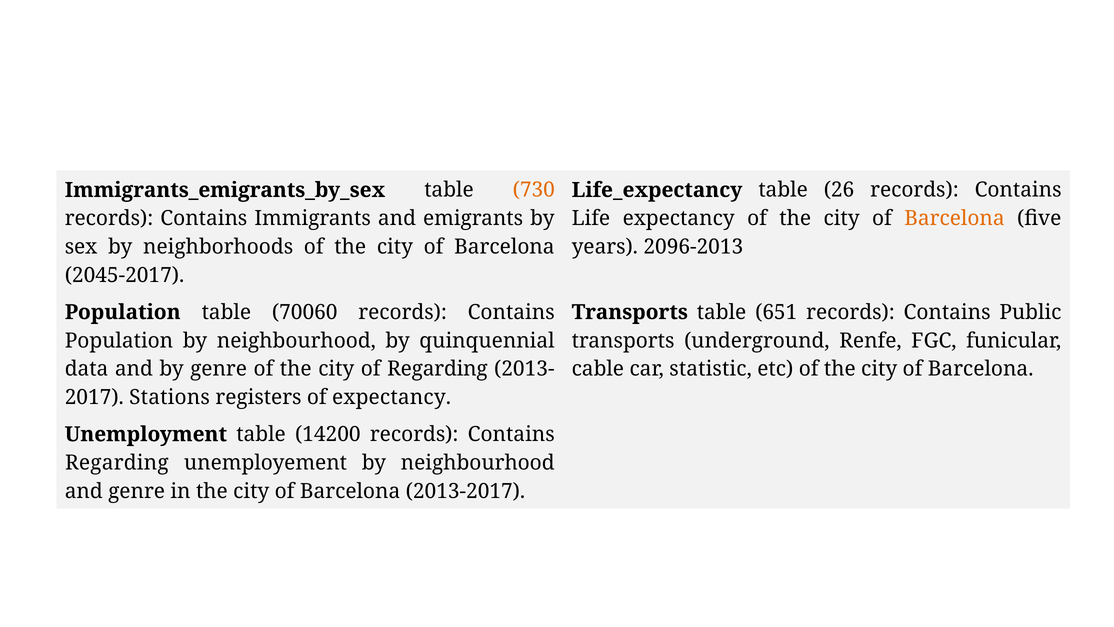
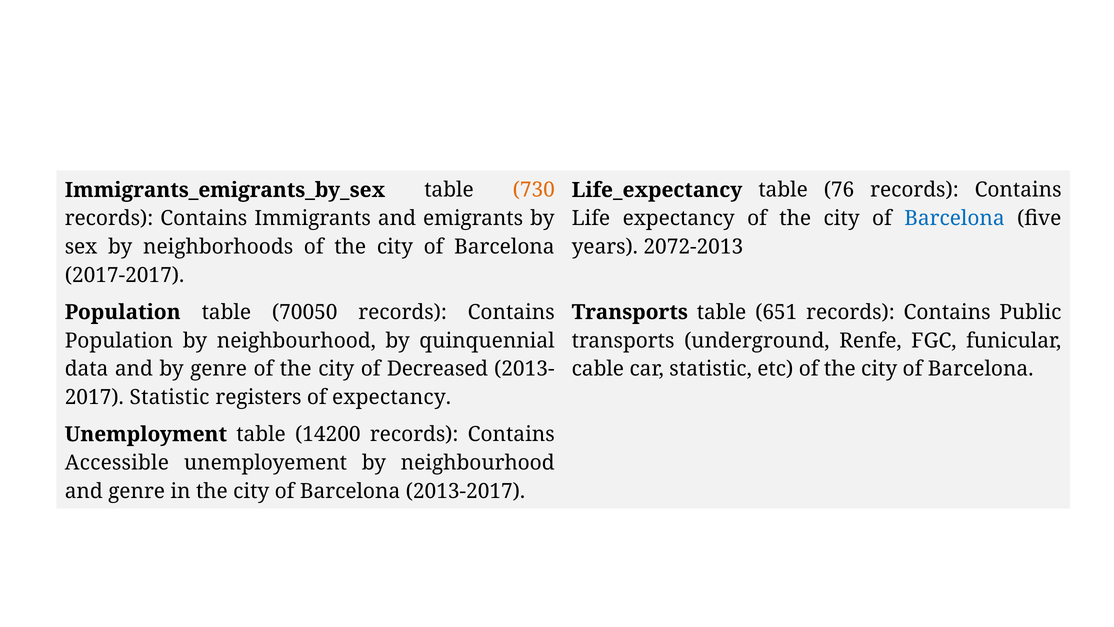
26: 26 -> 76
Barcelona at (954, 218) colour: orange -> blue
2096-2013: 2096-2013 -> 2072-2013
2045-2017: 2045-2017 -> 2017-2017
70060: 70060 -> 70050
of Regarding: Regarding -> Decreased
Stations at (170, 397): Stations -> Statistic
Regarding at (117, 462): Regarding -> Accessible
